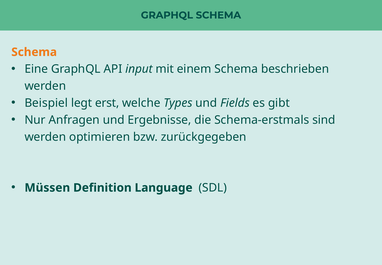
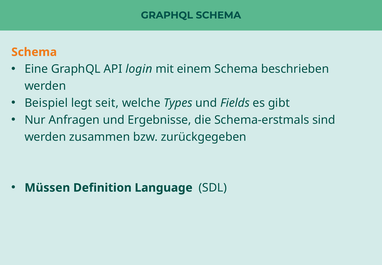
input: input -> login
erst: erst -> seit
optimieren: optimieren -> zusammen
